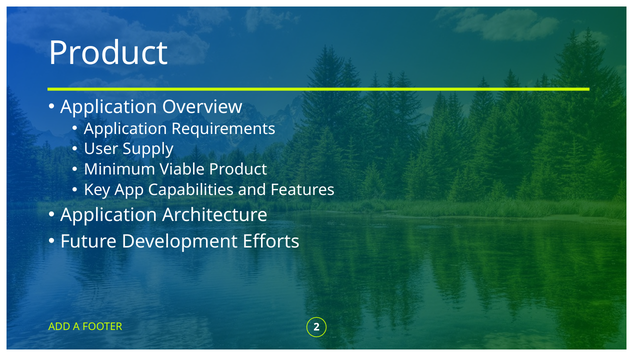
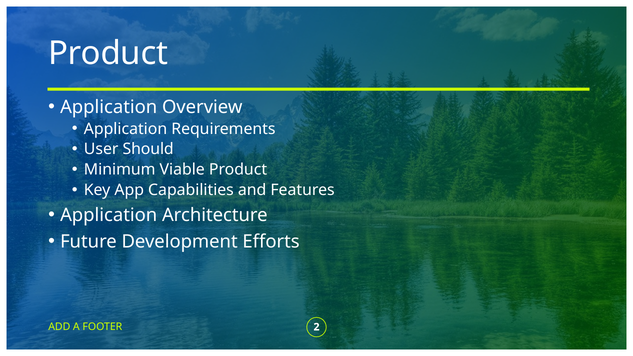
Supply: Supply -> Should
